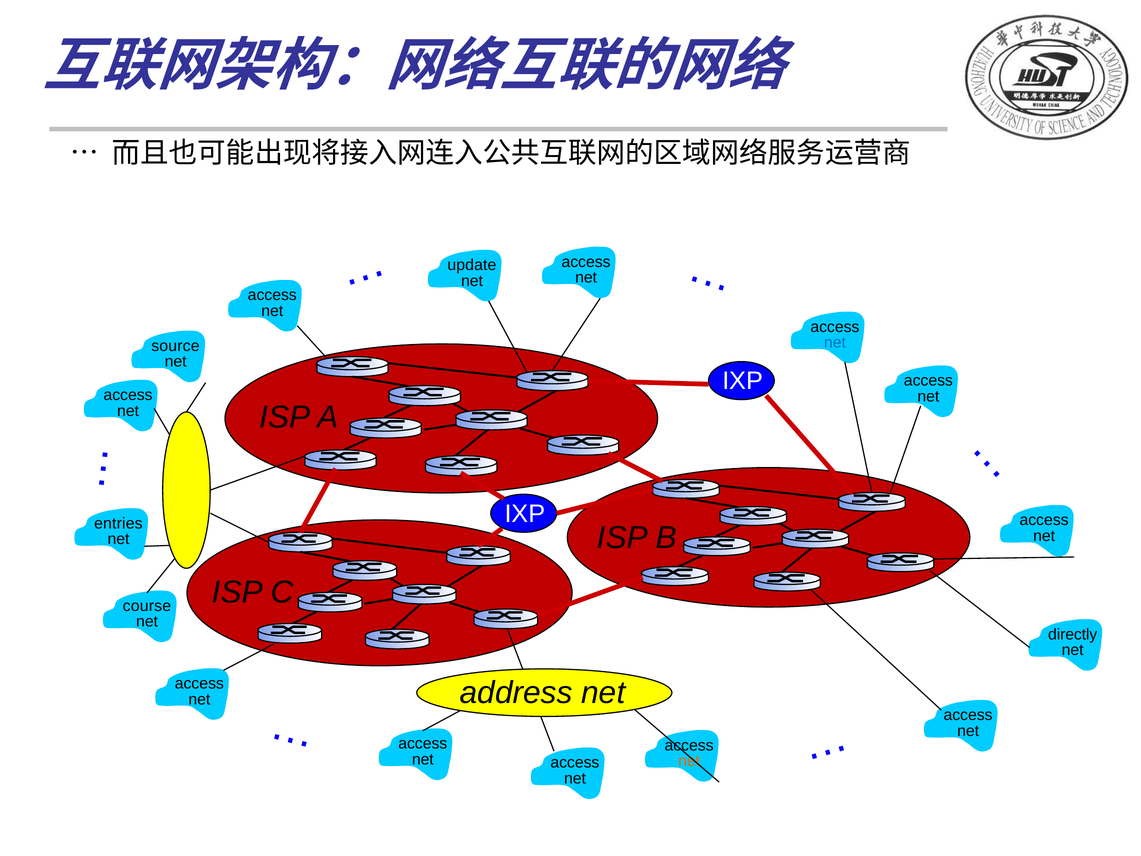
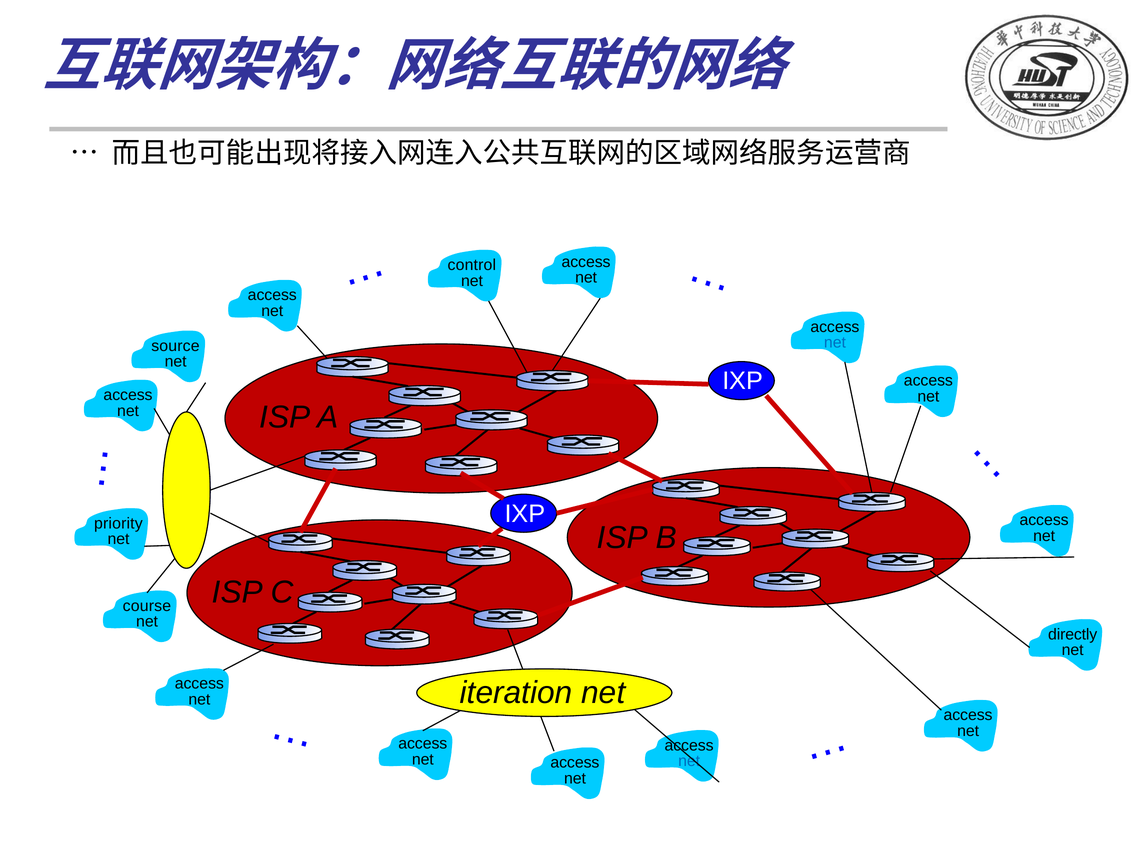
update: update -> control
entries: entries -> priority
address: address -> iteration
net at (689, 761) colour: orange -> blue
